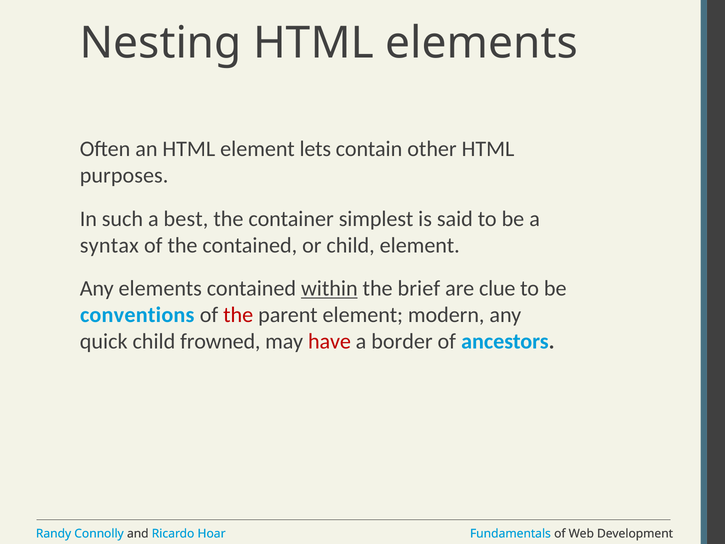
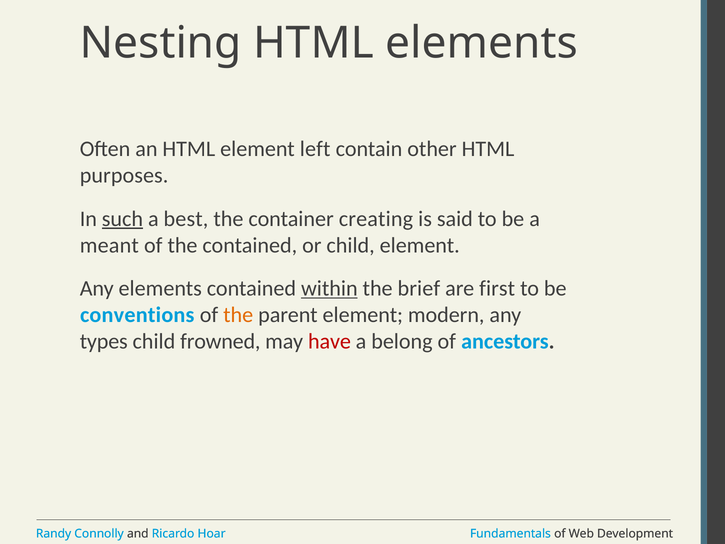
lets: lets -> left
such underline: none -> present
simplest: simplest -> creating
syntax: syntax -> meant
clue: clue -> first
the at (238, 315) colour: red -> orange
quick: quick -> types
border: border -> belong
